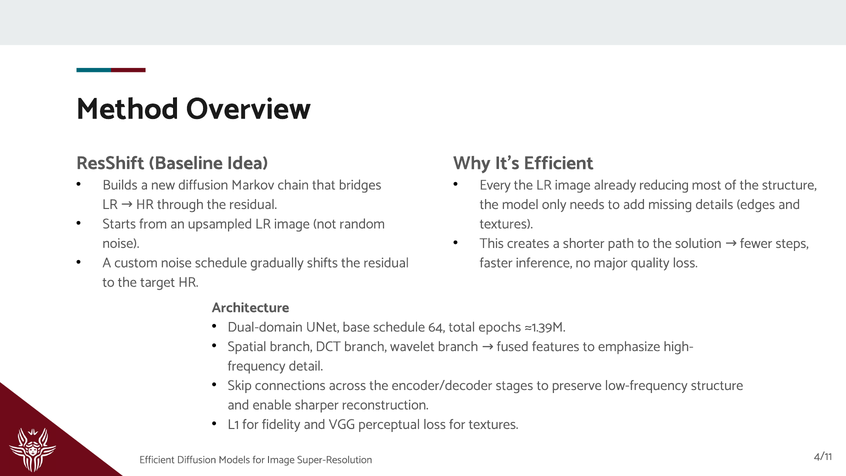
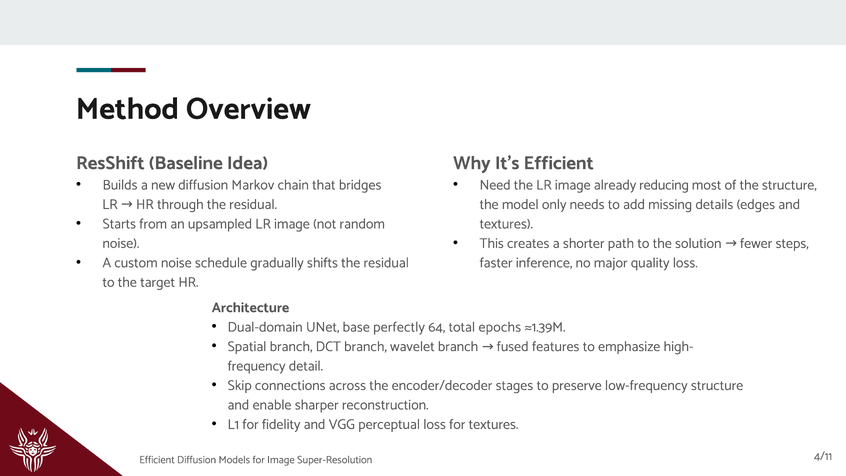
Every: Every -> Need
base schedule: schedule -> perfectly
